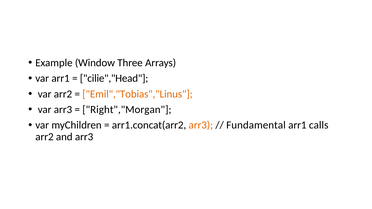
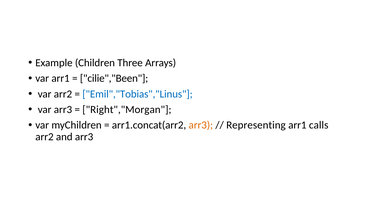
Window: Window -> Children
cilie","Head: cilie","Head -> cilie","Been
Emil","Tobias","Linus colour: orange -> blue
Fundamental: Fundamental -> Representing
